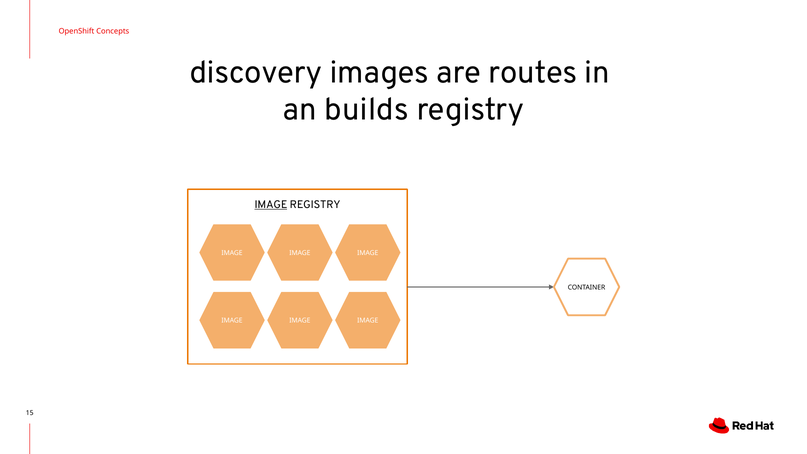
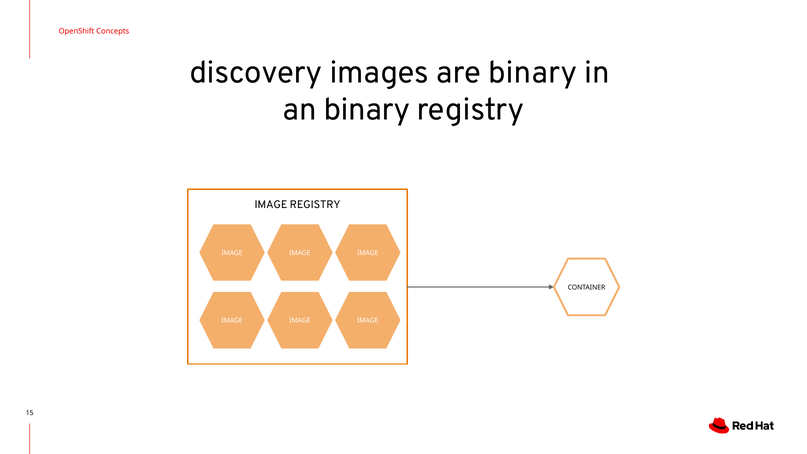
are routes: routes -> binary
an builds: builds -> binary
IMAGE at (271, 205) underline: present -> none
